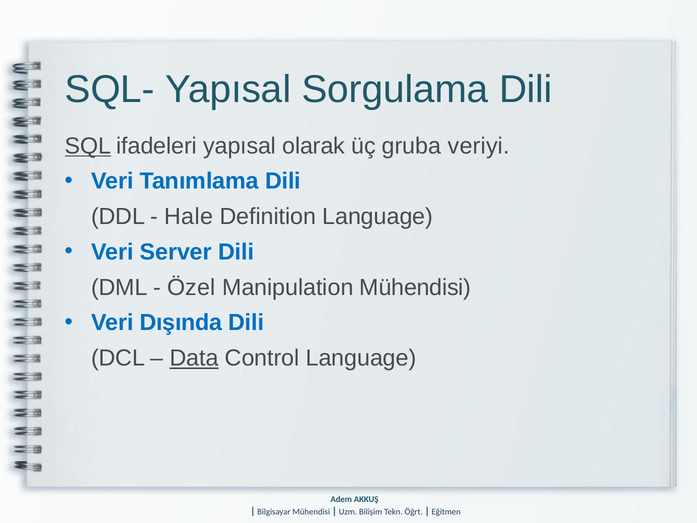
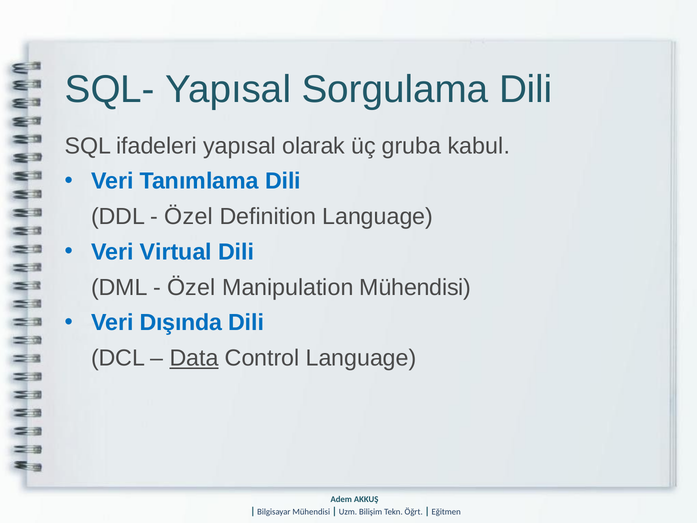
SQL underline: present -> none
veriyi: veriyi -> kabul
Hale at (189, 217): Hale -> Özel
Server: Server -> Virtual
